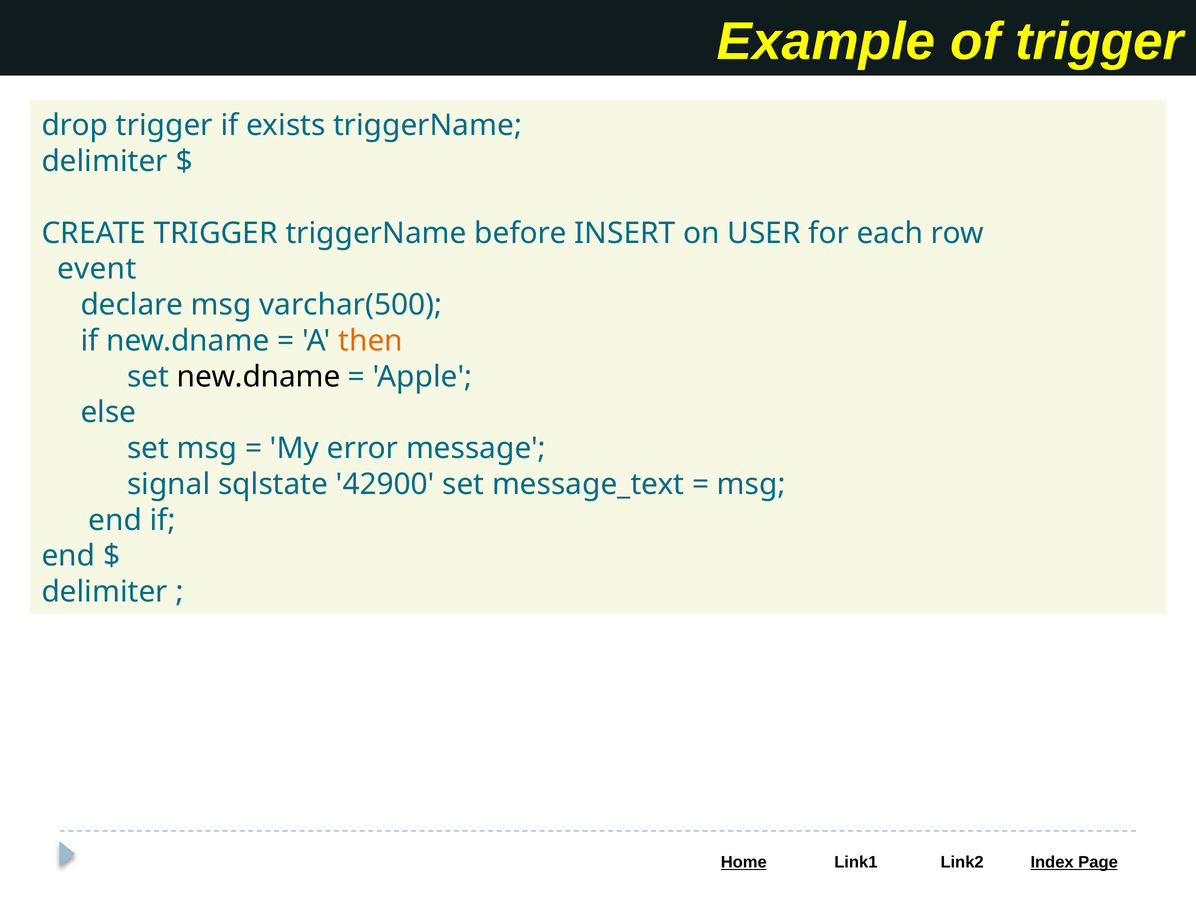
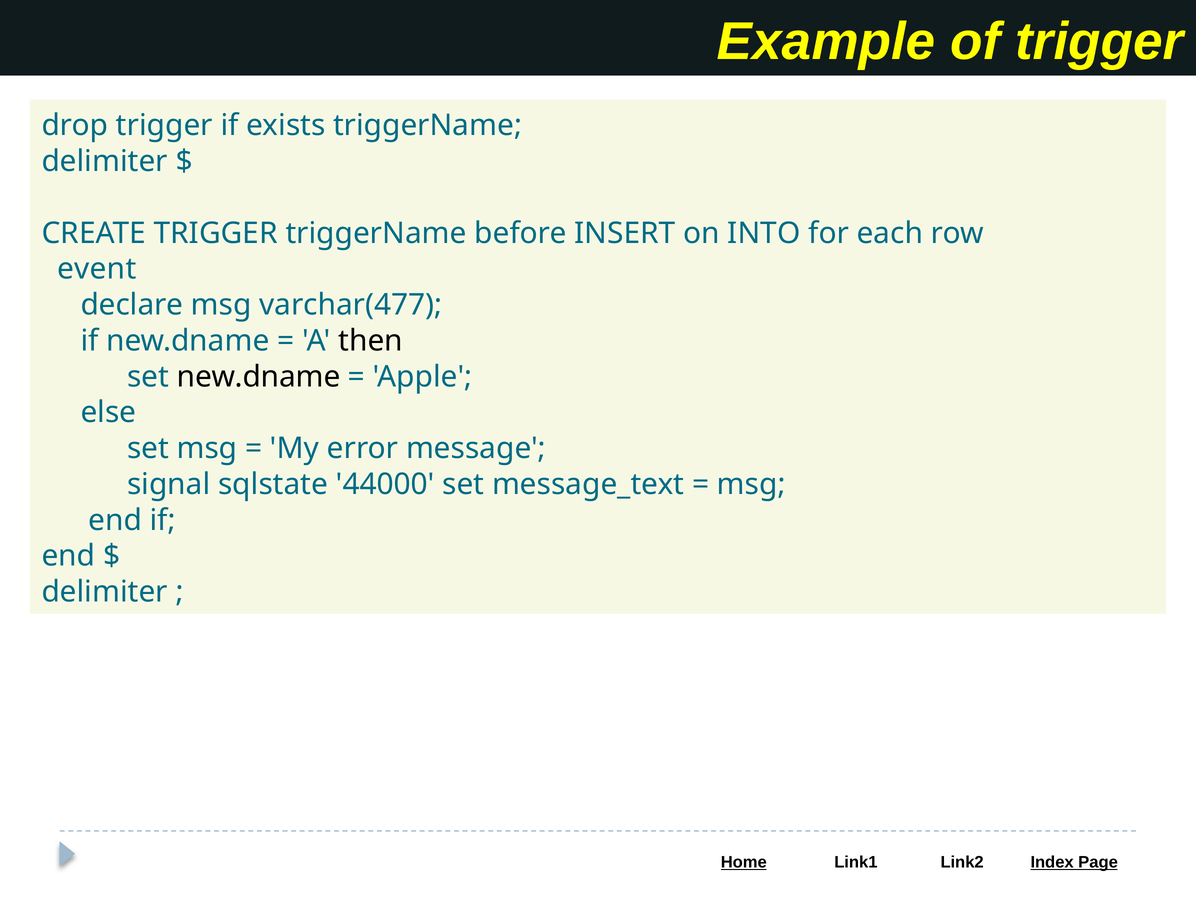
USER: USER -> INTO
varchar(500: varchar(500 -> varchar(477
then colour: orange -> black
42900: 42900 -> 44000
